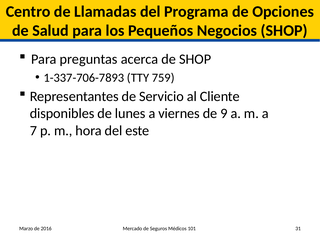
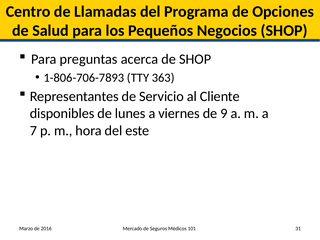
1-337-706-7893: 1-337-706-7893 -> 1-806-706-7893
759: 759 -> 363
